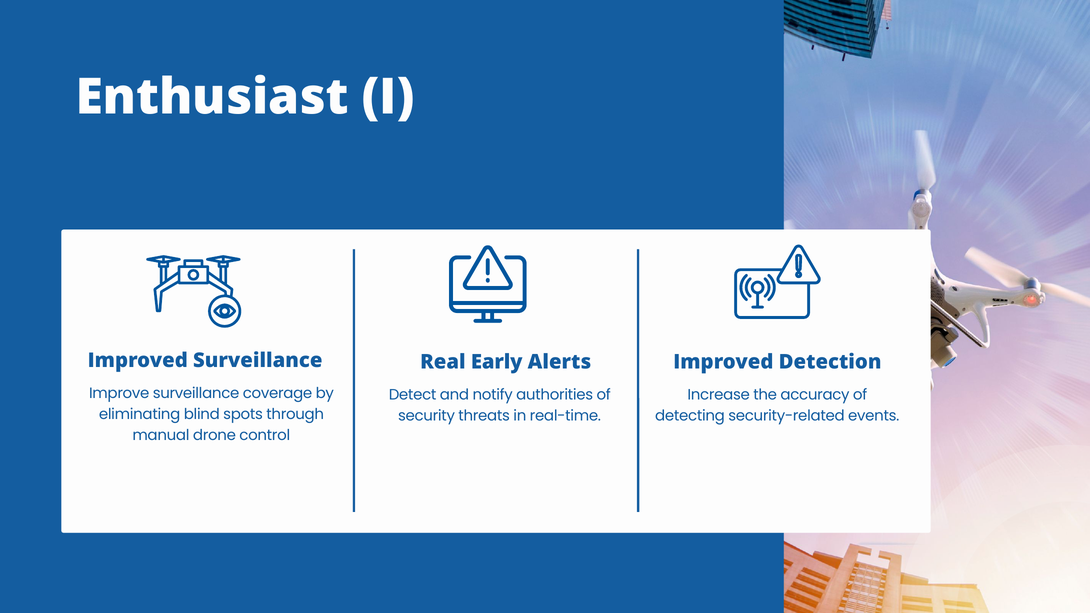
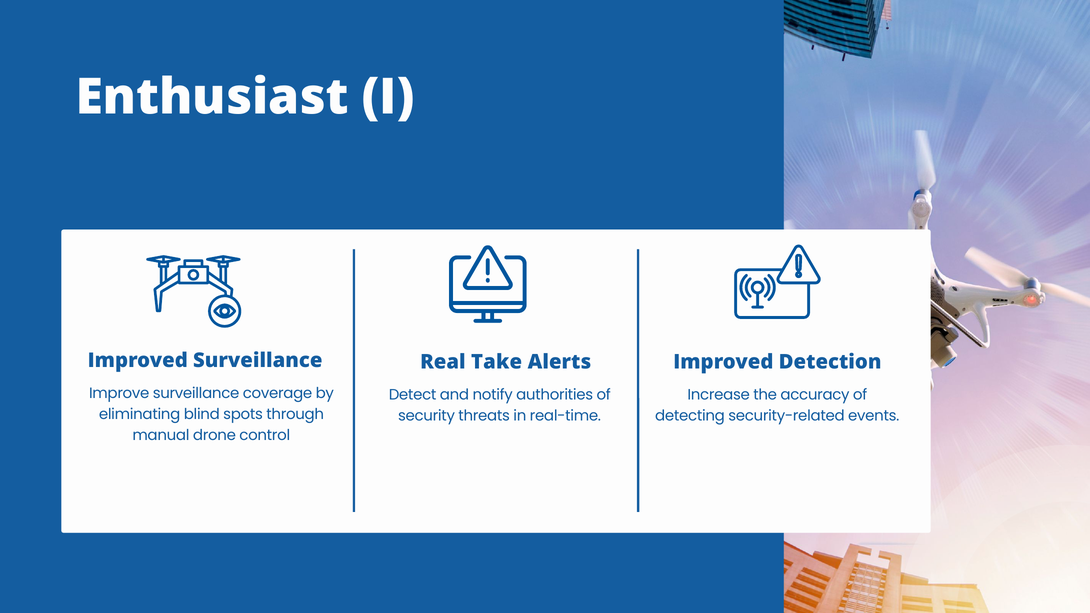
Early: Early -> Take
